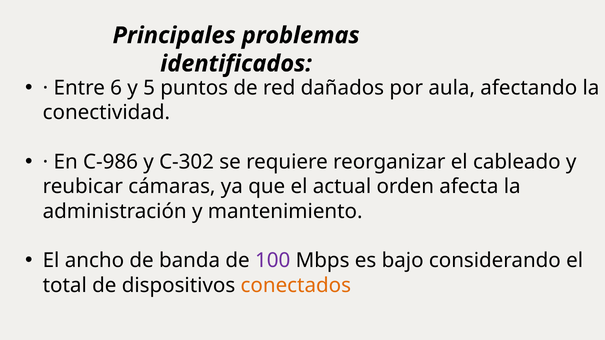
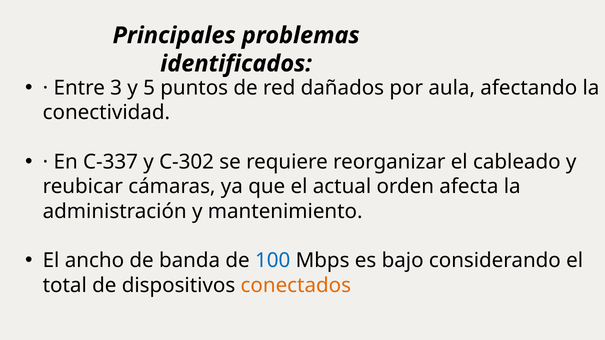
6: 6 -> 3
C-986: C-986 -> C-337
100 colour: purple -> blue
